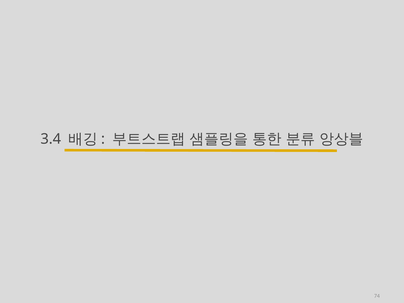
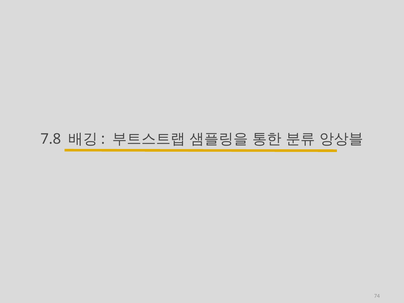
3.4: 3.4 -> 7.8
